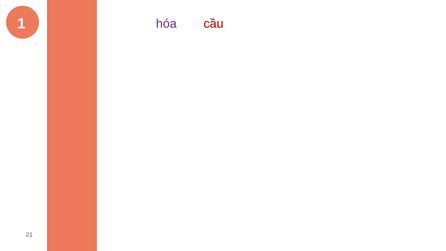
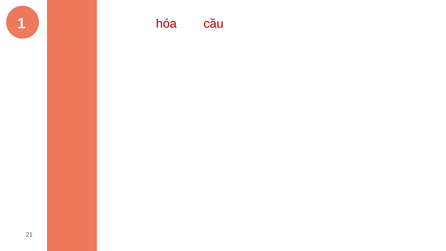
hóa colour: purple -> red
